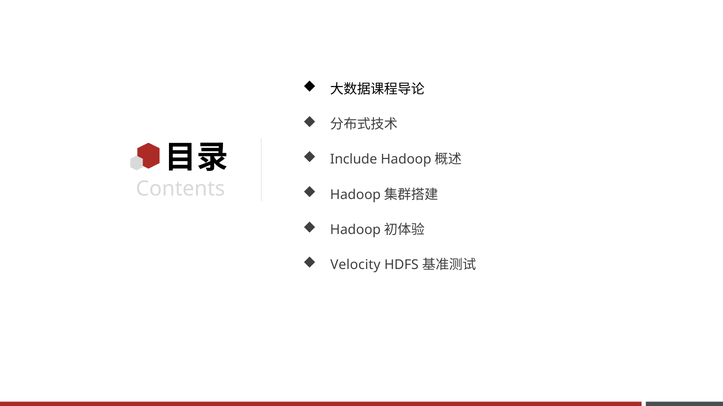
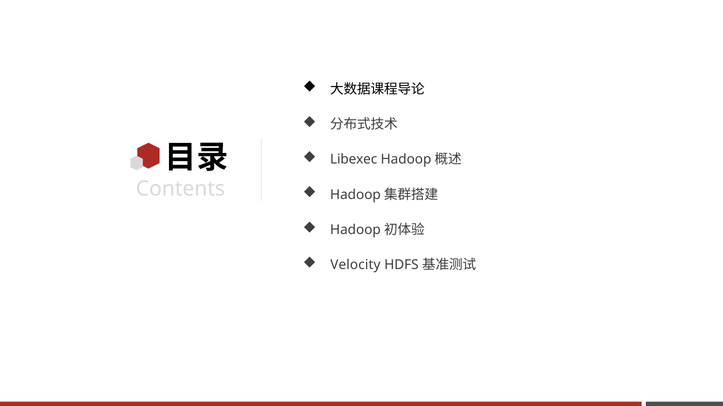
Include: Include -> Libexec
